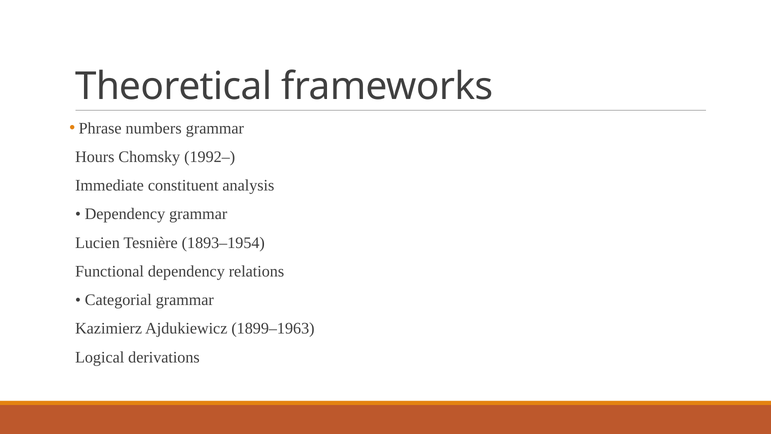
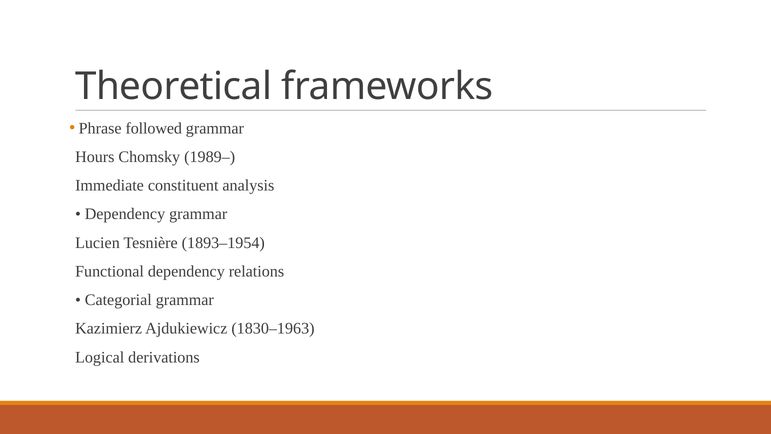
numbers: numbers -> followed
1992–: 1992– -> 1989–
1899–1963: 1899–1963 -> 1830–1963
